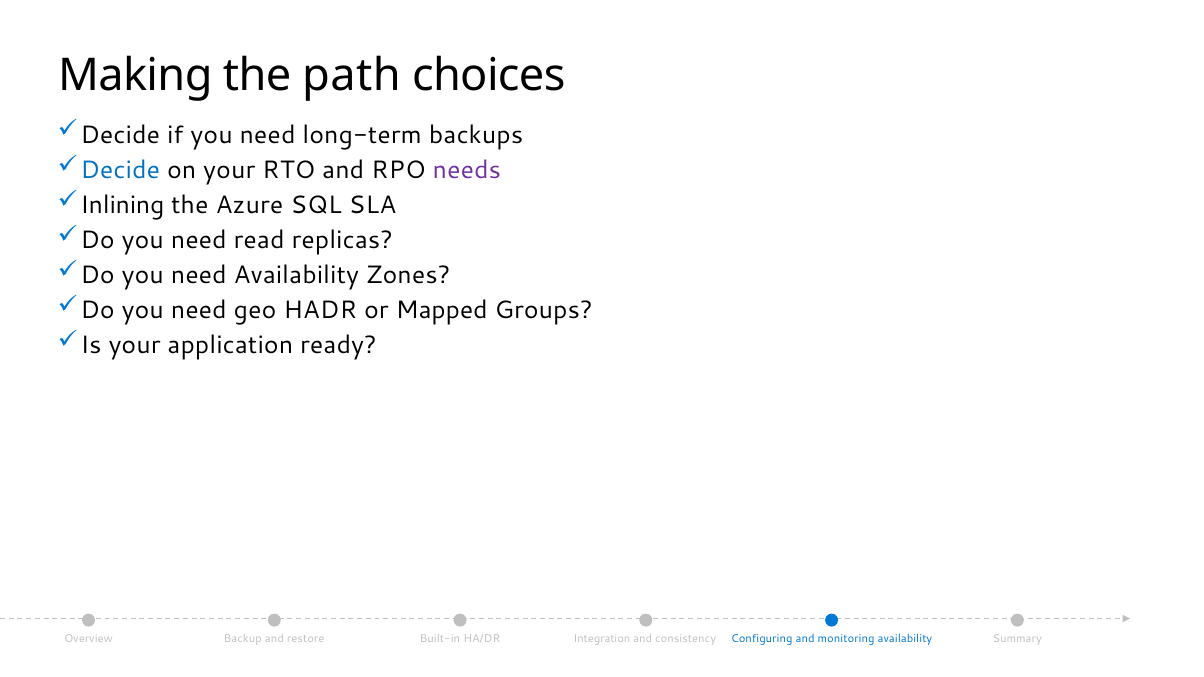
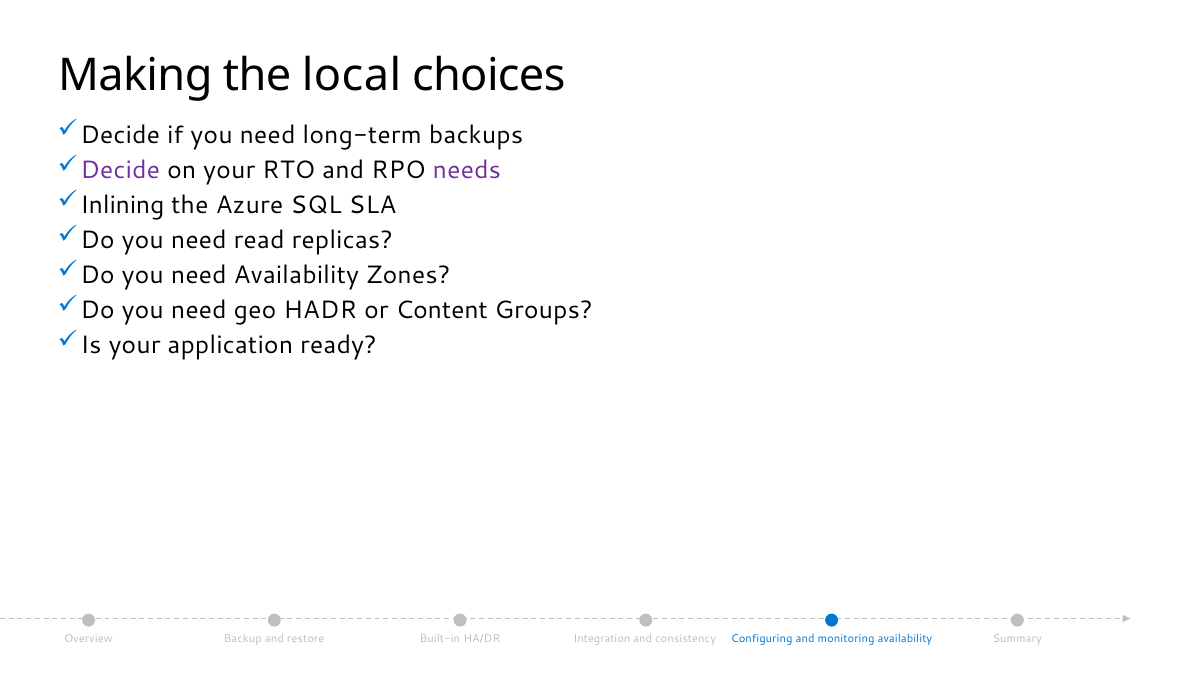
path: path -> local
Decide at (120, 170) colour: blue -> purple
Mapped: Mapped -> Content
